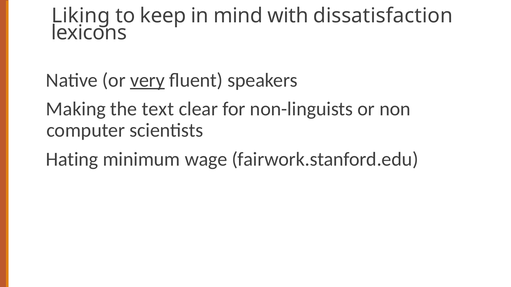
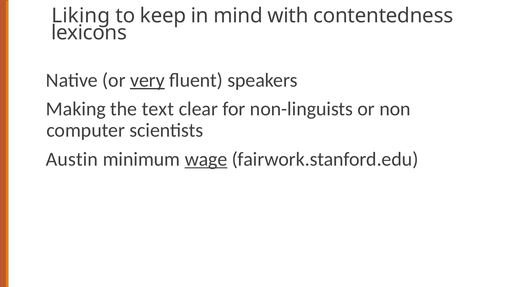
dissatisfaction: dissatisfaction -> contentedness
Hating: Hating -> Austin
wage underline: none -> present
